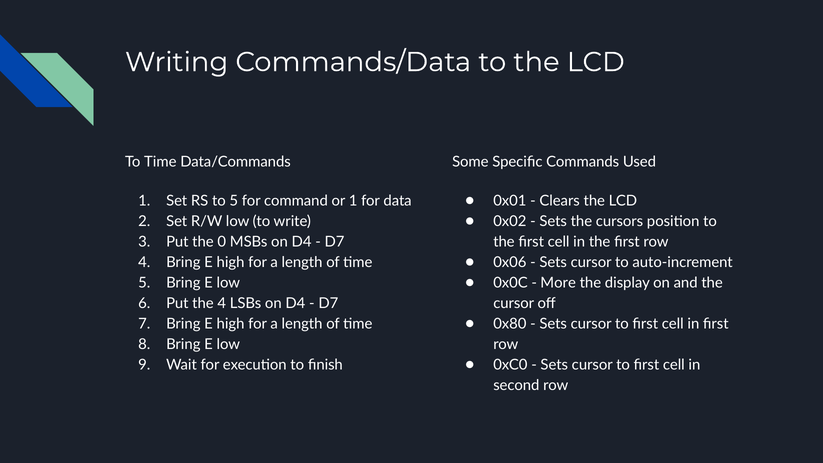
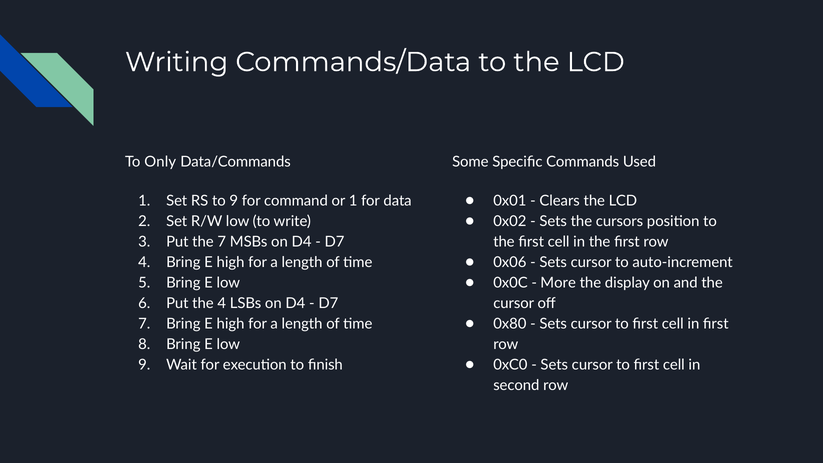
To Time: Time -> Only
to 5: 5 -> 9
the 0: 0 -> 7
